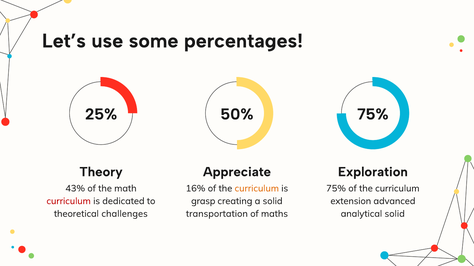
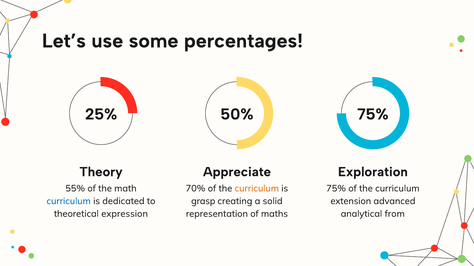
43%: 43% -> 55%
16%: 16% -> 70%
curriculum at (69, 202) colour: red -> blue
challenges: challenges -> expression
transportation: transportation -> representation
analytical solid: solid -> from
